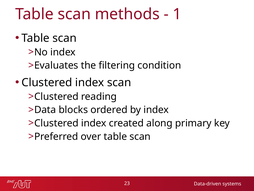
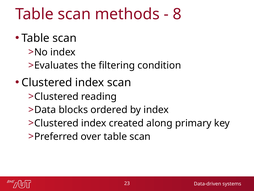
1: 1 -> 8
